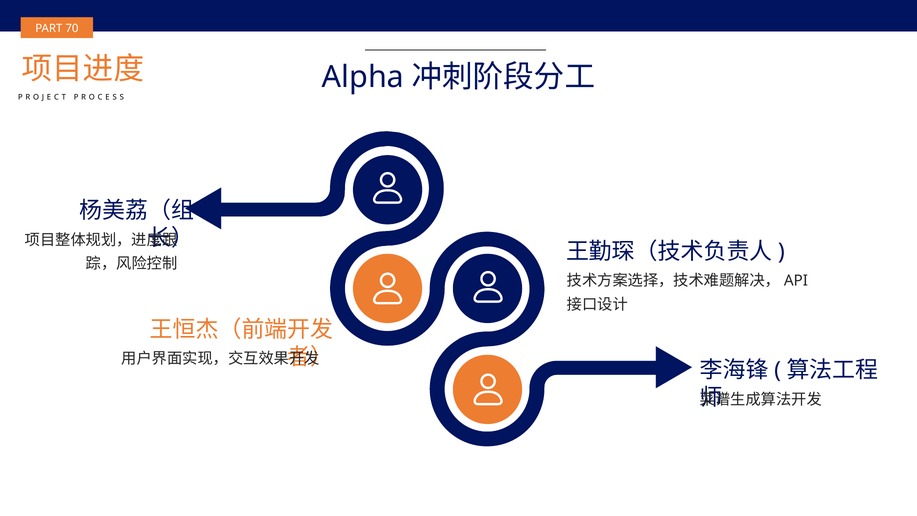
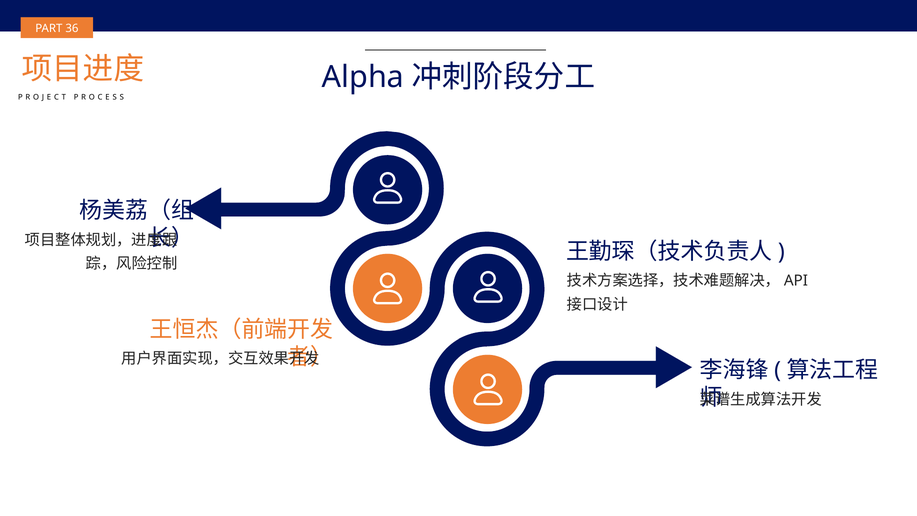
70: 70 -> 36
